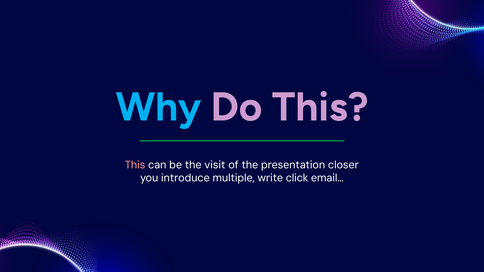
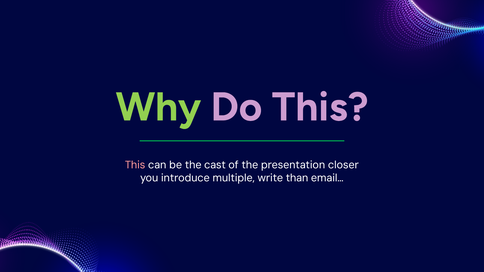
Why colour: light blue -> light green
visit: visit -> cast
click: click -> than
